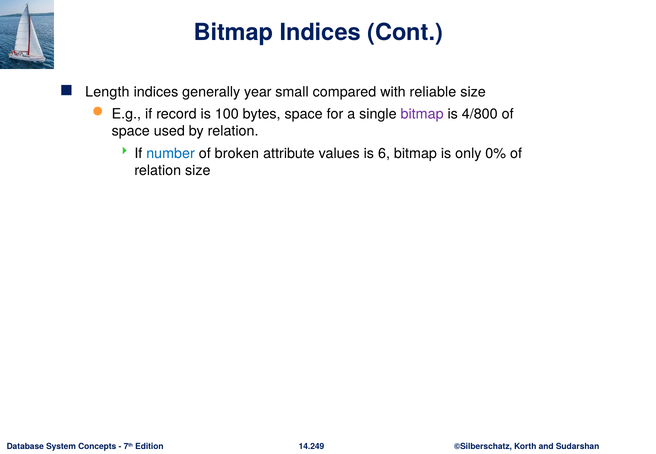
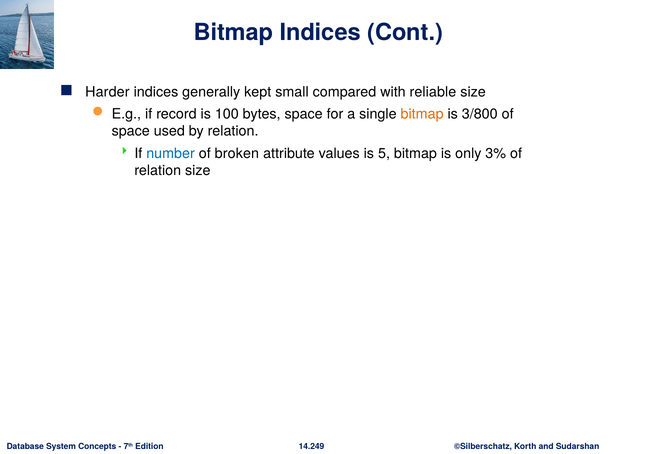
Length: Length -> Harder
year: year -> kept
bitmap at (422, 114) colour: purple -> orange
4/800: 4/800 -> 3/800
6: 6 -> 5
0%: 0% -> 3%
